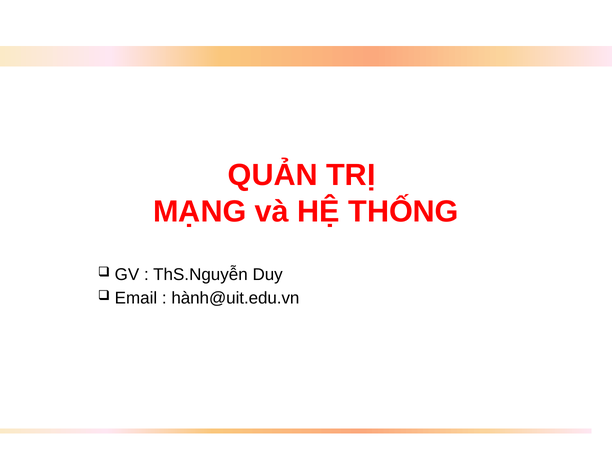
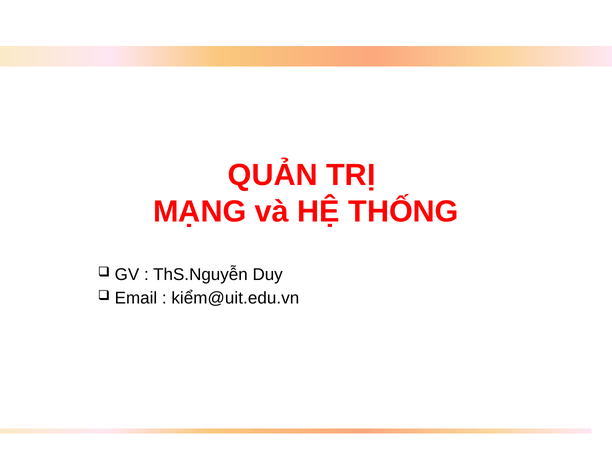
hành@uit.edu.vn: hành@uit.edu.vn -> kiểm@uit.edu.vn
